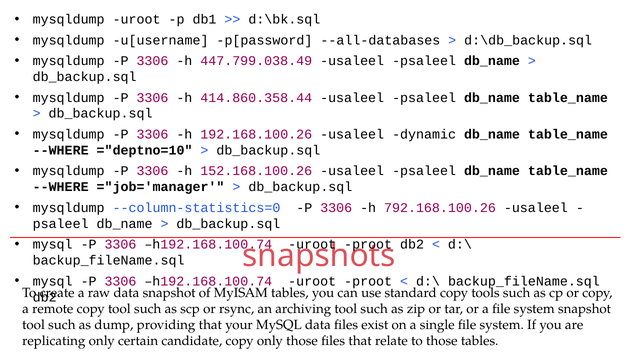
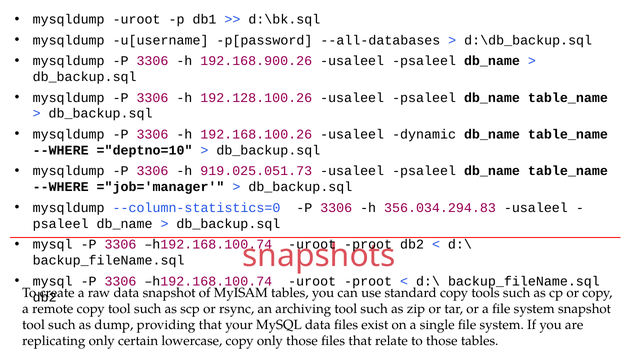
447.799.038.49: 447.799.038.49 -> 192.168.900.26
414.860.358.44: 414.860.358.44 -> 192.128.100.26
152.168.100.26: 152.168.100.26 -> 919.025.051.73
792.168.100.26: 792.168.100.26 -> 356.034.294.83
candidate: candidate -> lowercase
